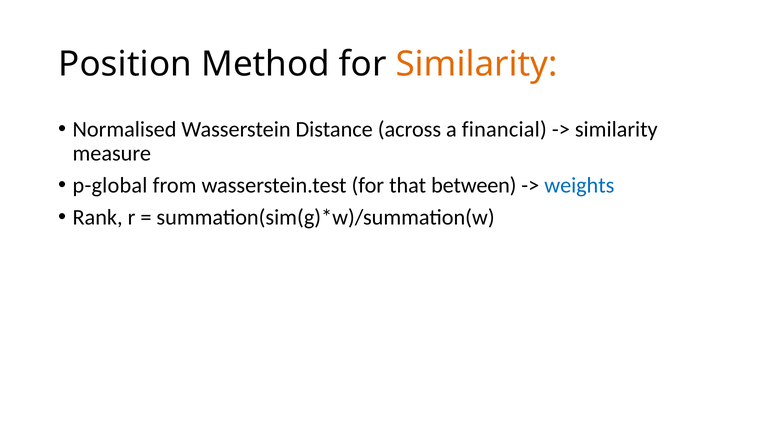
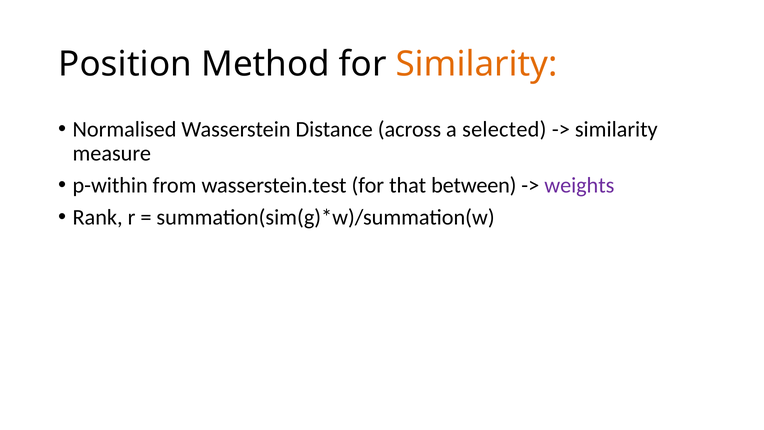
financial: financial -> selected
p-global: p-global -> p-within
weights colour: blue -> purple
